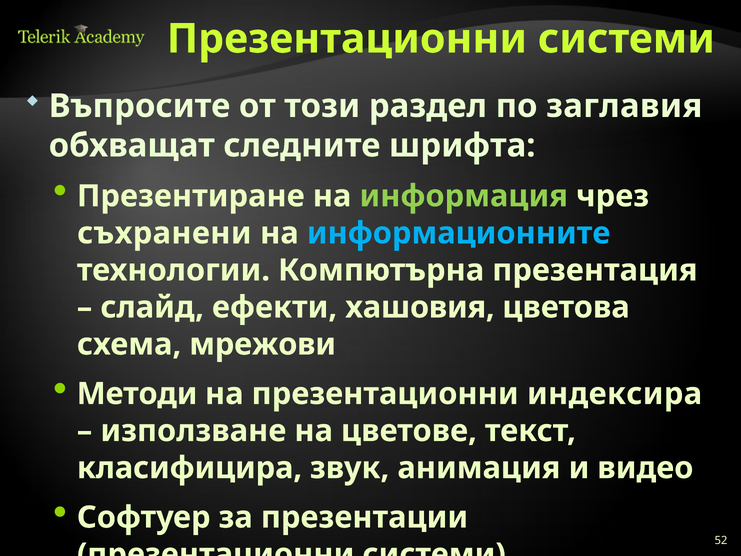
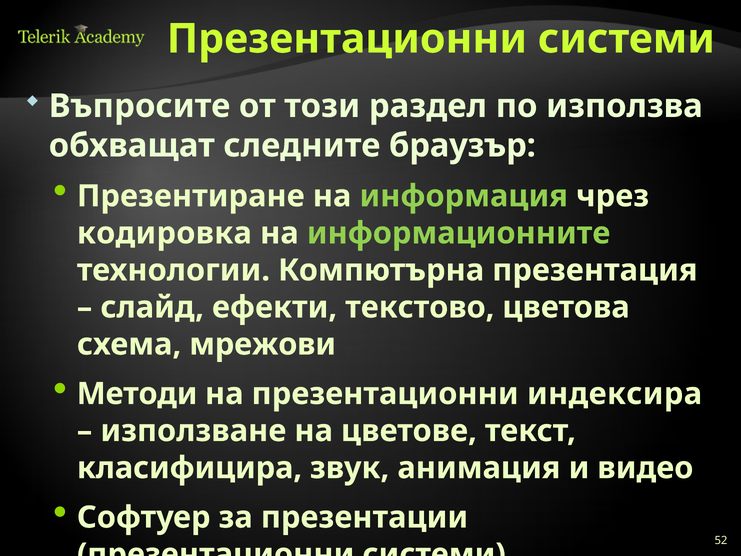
заглавия: заглавия -> използва
шрифта: шрифта -> браузър
съхранени: съхранени -> кодировка
информационните colour: light blue -> light green
хашовия: хашовия -> текстово
